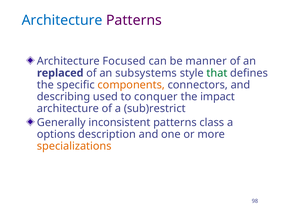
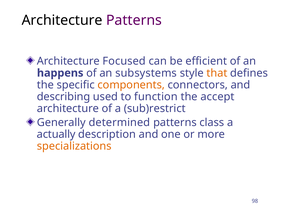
Architecture at (62, 20) colour: blue -> black
manner: manner -> efficient
replaced: replaced -> happens
that colour: green -> orange
conquer: conquer -> function
impact: impact -> accept
inconsistent: inconsistent -> determined
options: options -> actually
